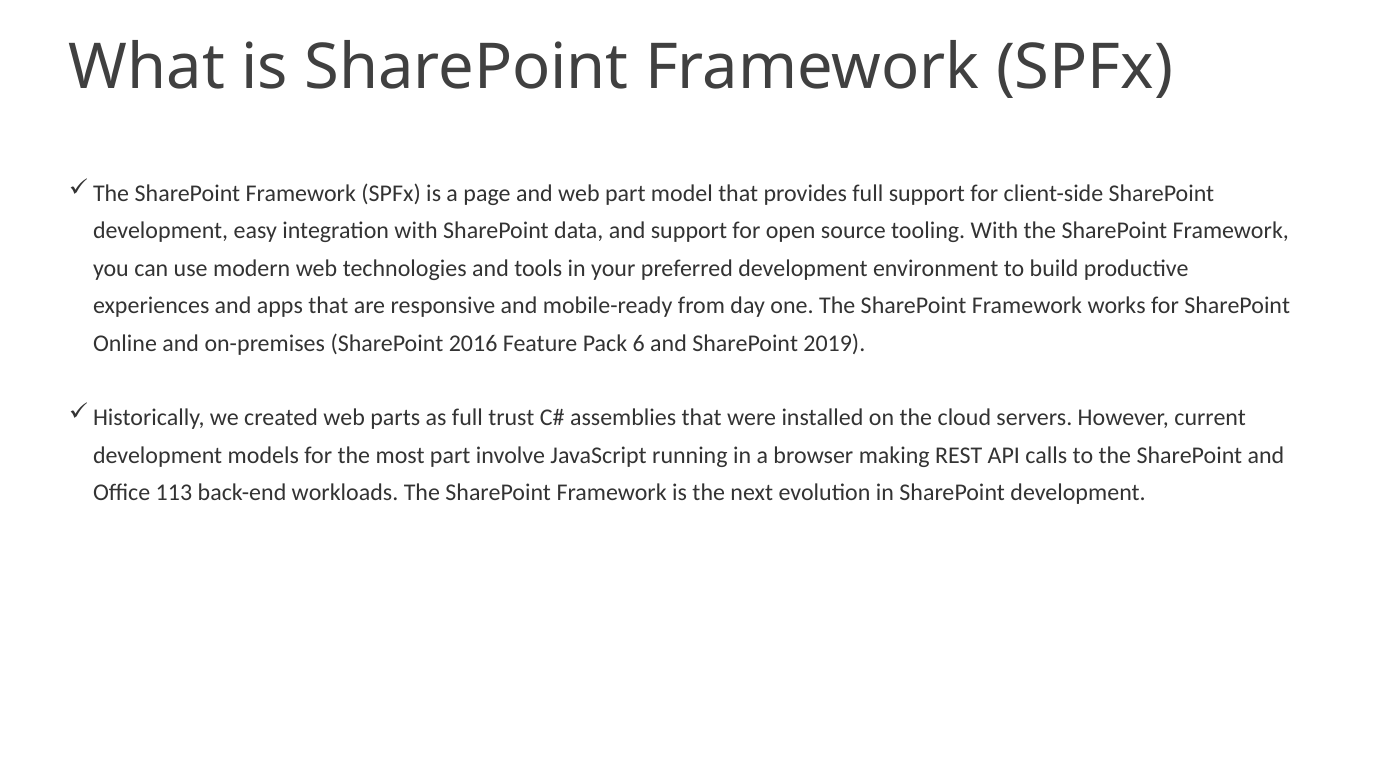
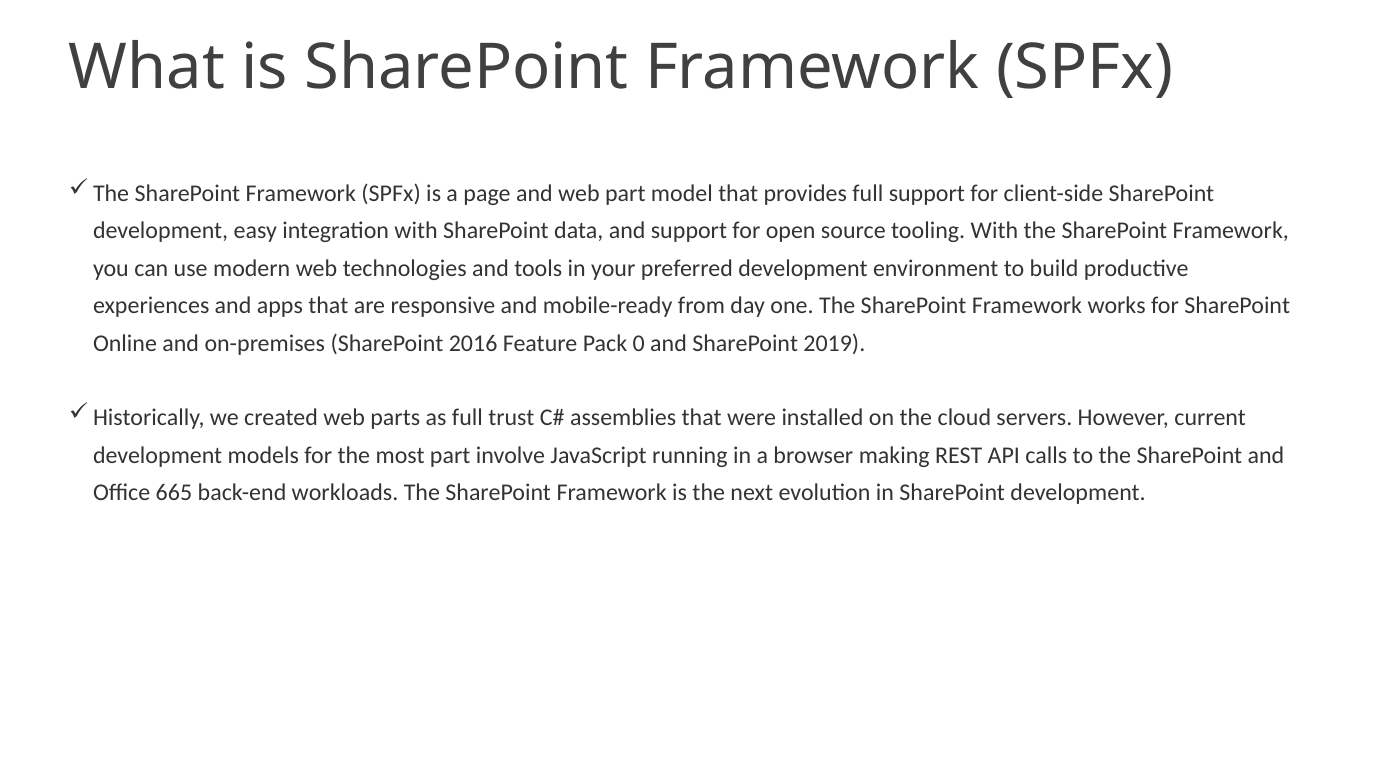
6: 6 -> 0
113: 113 -> 665
